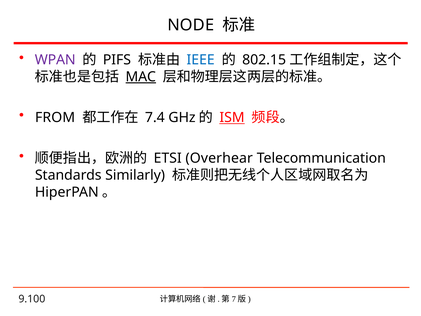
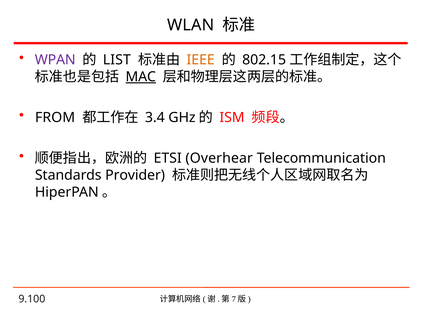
NODE: NODE -> WLAN
PIFS: PIFS -> LIST
IEEE colour: blue -> orange
7.4: 7.4 -> 3.4
ISM underline: present -> none
Similarly: Similarly -> Provider
